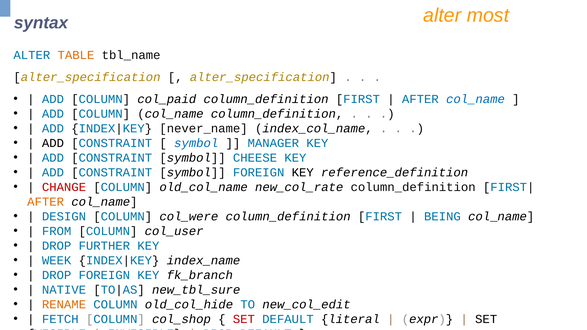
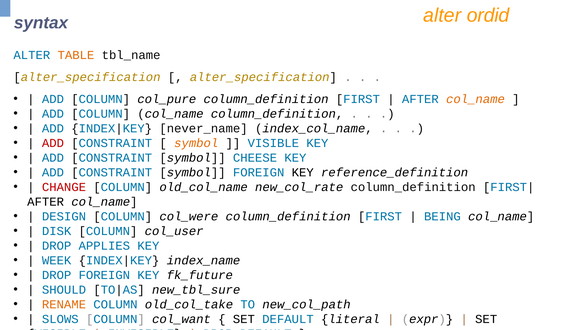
most: most -> ordid
col_paid: col_paid -> col_pure
col_name at (475, 99) colour: blue -> orange
ADD at (53, 143) colour: black -> red
symbol at (196, 143) colour: blue -> orange
MANAGER at (273, 143): MANAGER -> VISIBLE
AFTER at (46, 202) colour: orange -> black
FROM: FROM -> DISK
FURTHER: FURTHER -> APPLIES
fk_branch: fk_branch -> fk_future
NATIVE: NATIVE -> SHOULD
old_col_hide: old_col_hide -> old_col_take
new_col_edit: new_col_edit -> new_col_path
FETCH: FETCH -> SLOWS
col_shop: col_shop -> col_want
SET at (244, 319) colour: red -> black
